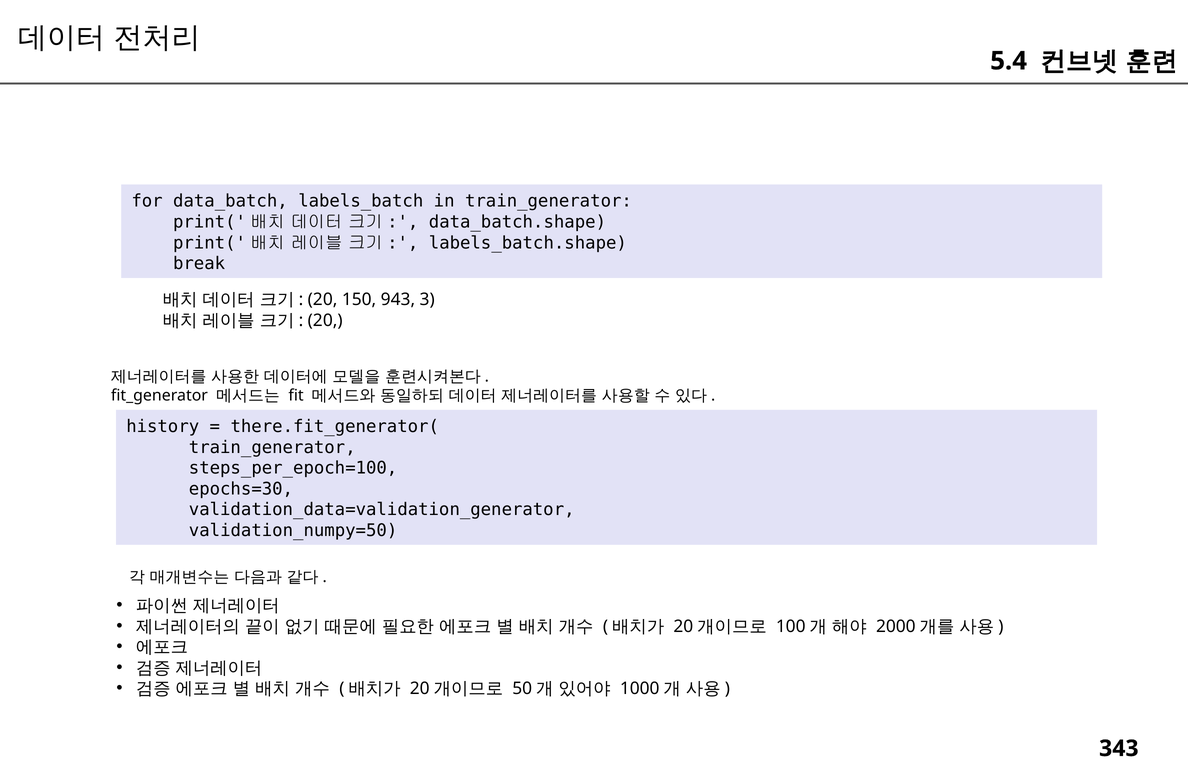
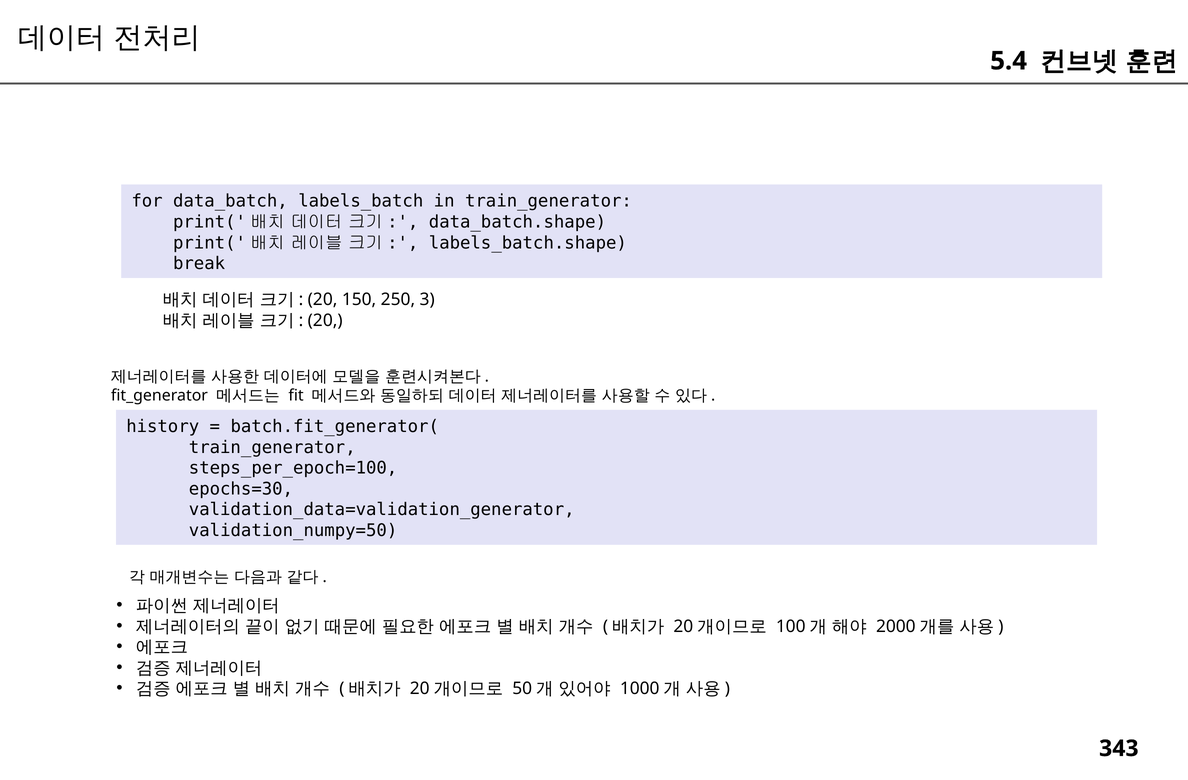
943: 943 -> 250
there.fit_generator(: there.fit_generator( -> batch.fit_generator(
